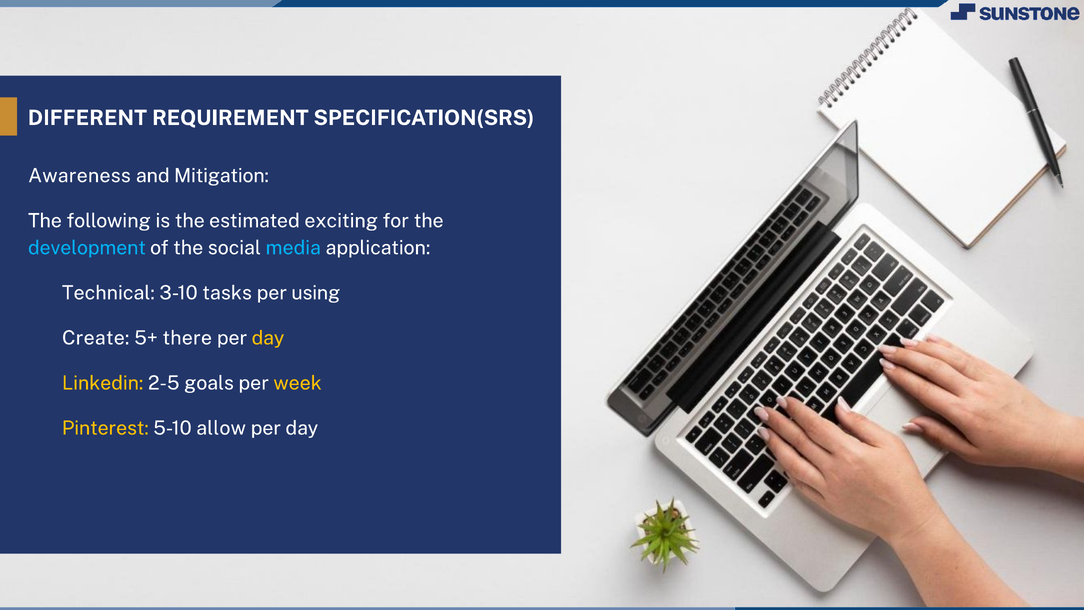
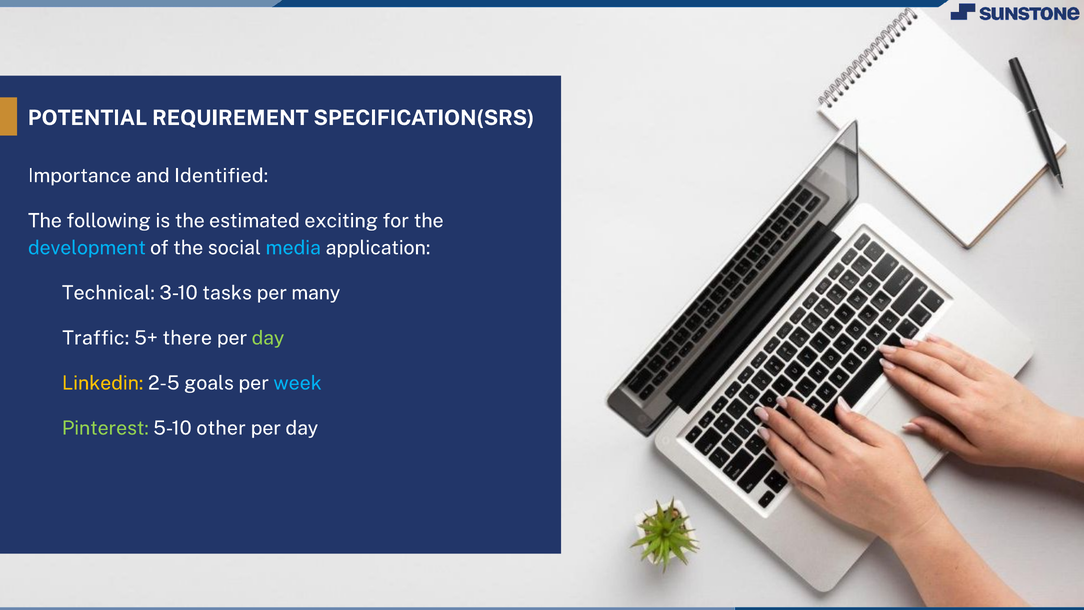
DIFFERENT: DIFFERENT -> POTENTIAL
Awareness: Awareness -> Importance
Mitigation: Mitigation -> Identified
using: using -> many
Create: Create -> Traffic
day at (268, 338) colour: yellow -> light green
week colour: yellow -> light blue
Pinterest colour: yellow -> light green
allow: allow -> other
